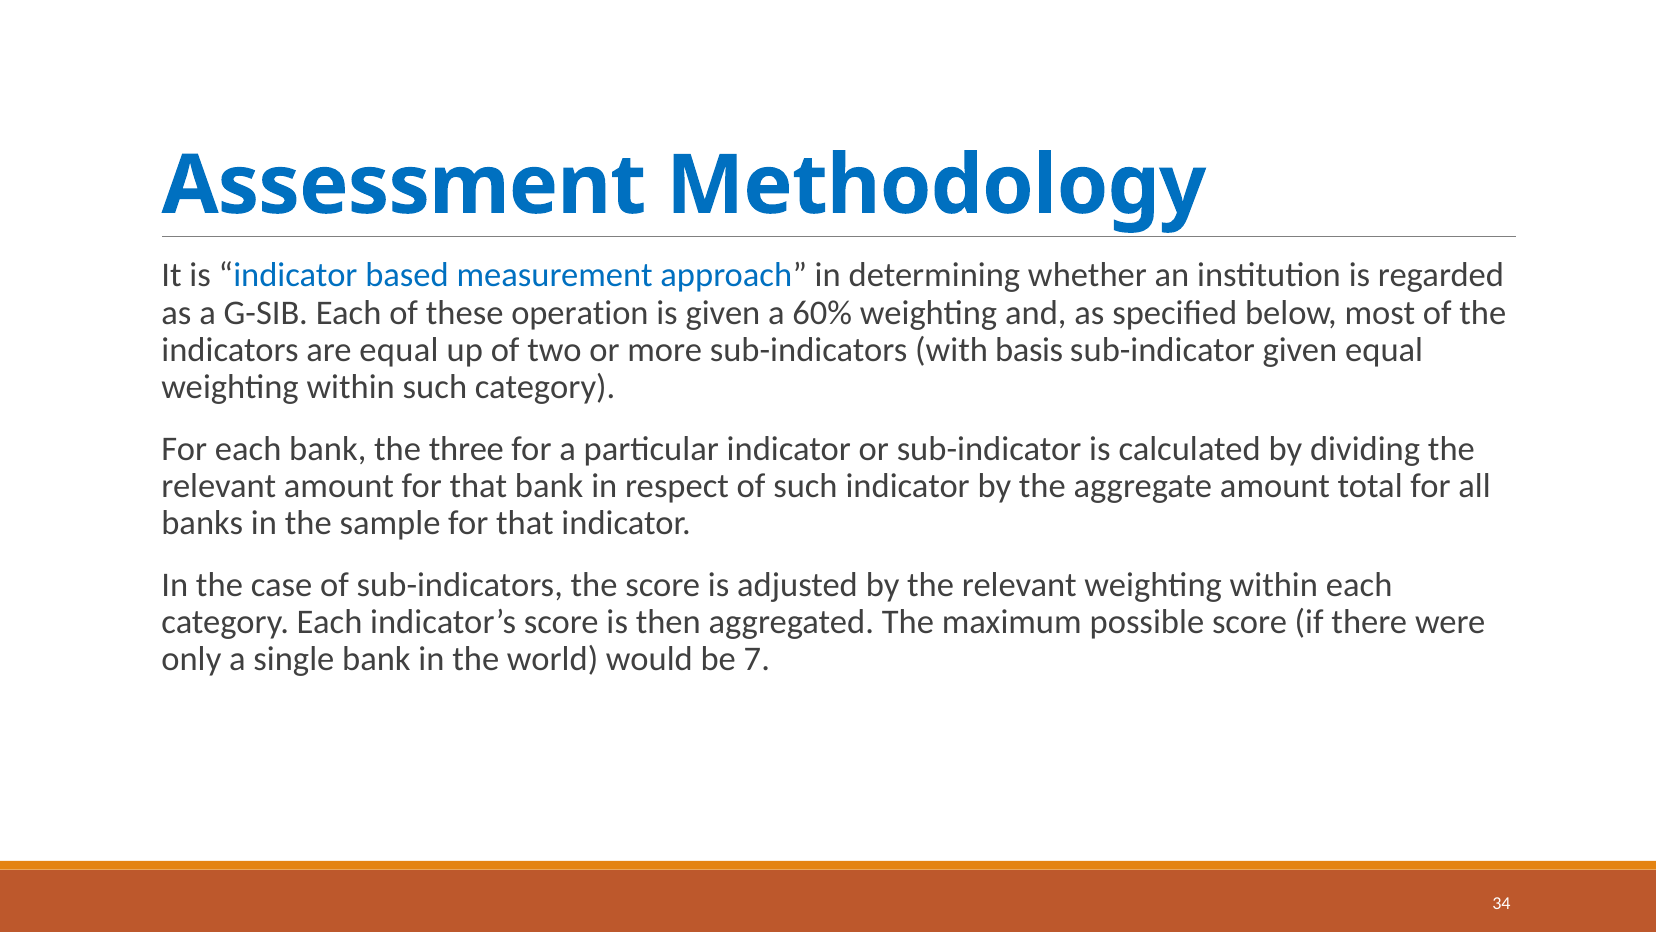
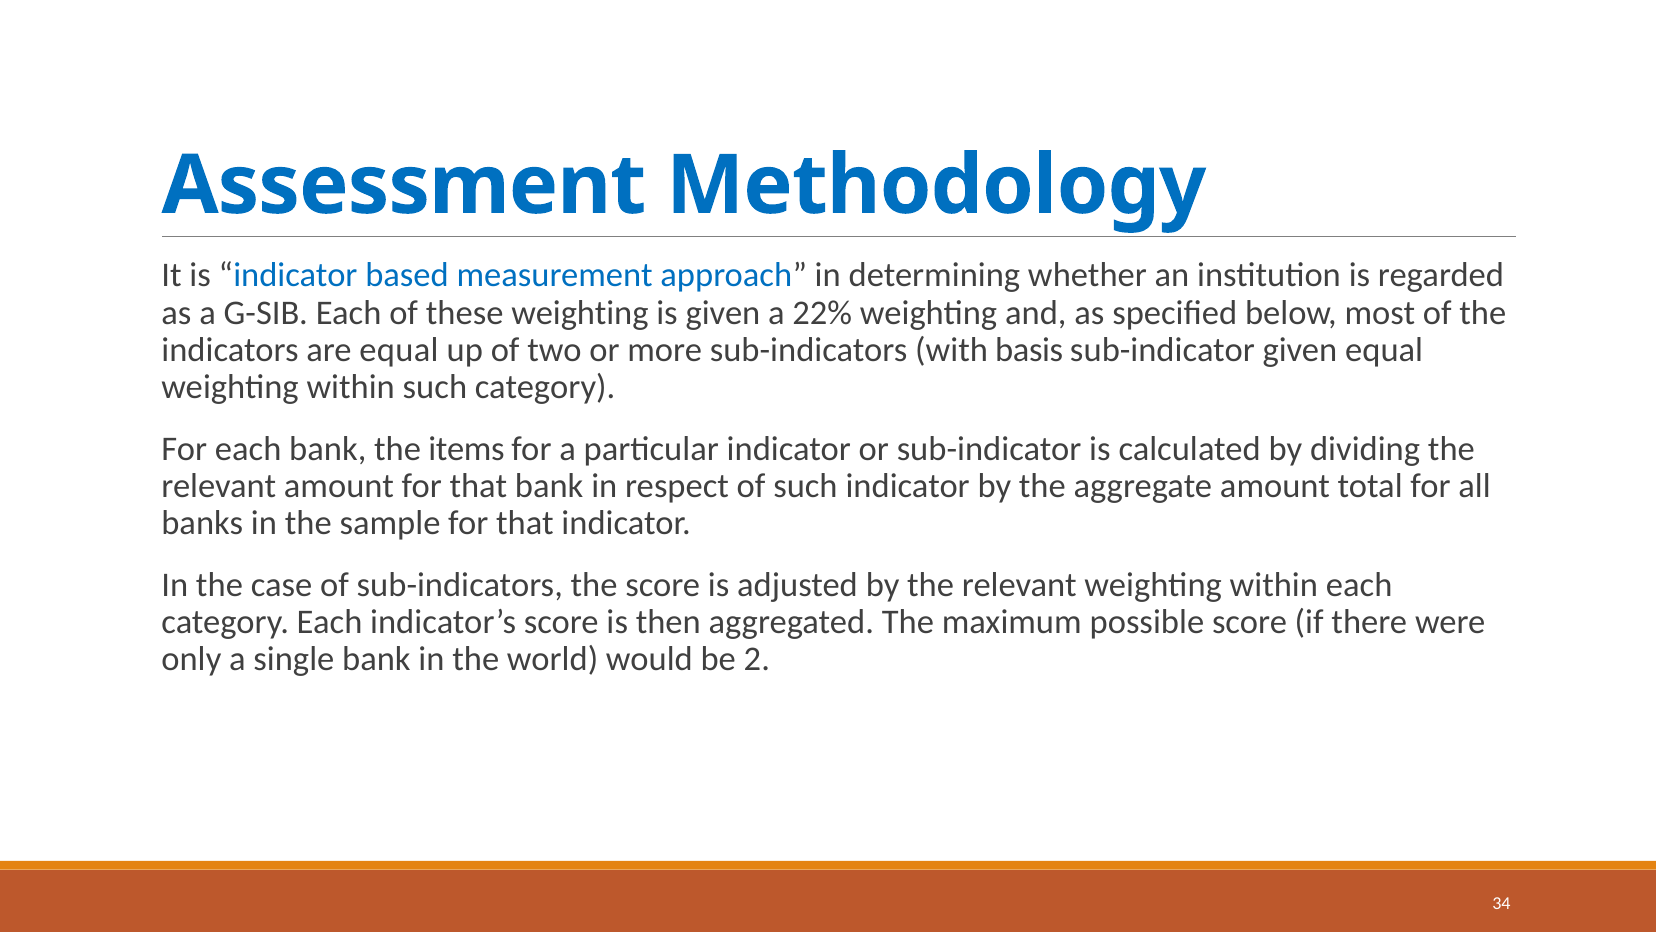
these operation: operation -> weighting
60%: 60% -> 22%
three: three -> items
7: 7 -> 2
